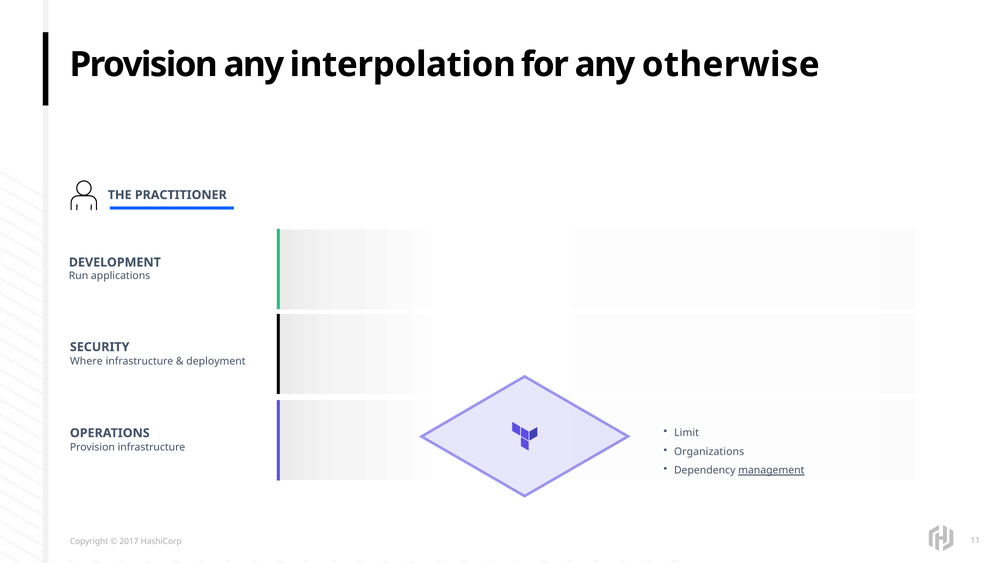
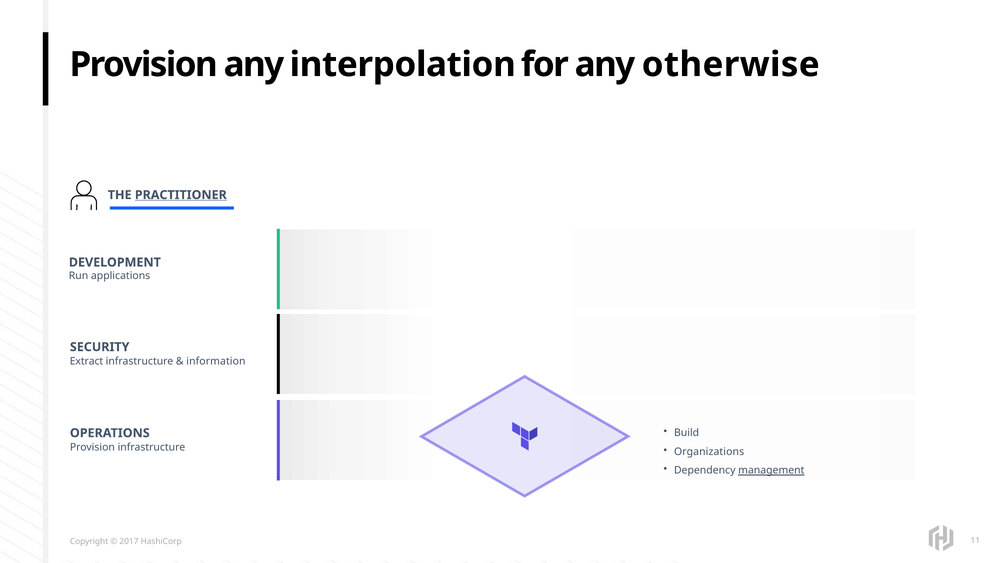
PRACTITIONER underline: none -> present
Where: Where -> Extract
deployment: deployment -> information
Limit: Limit -> Build
